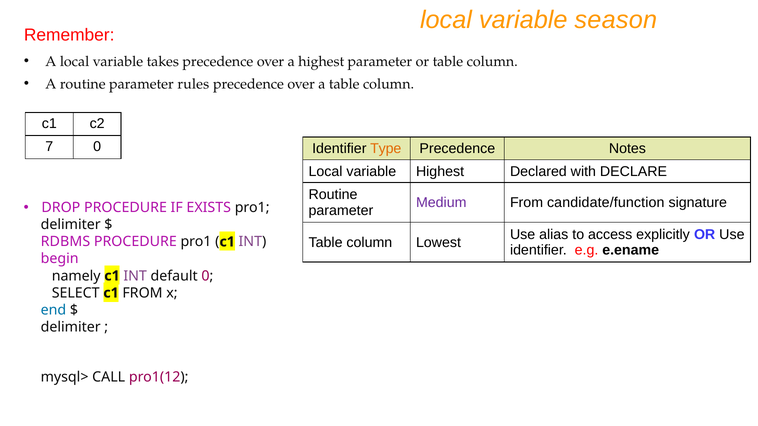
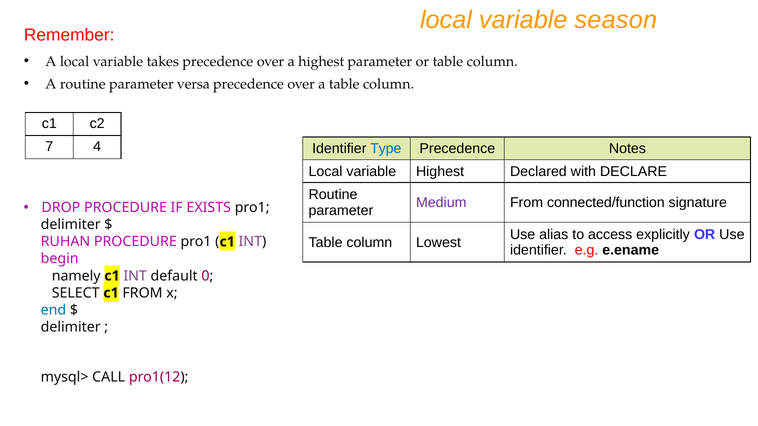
rules: rules -> versa
7 0: 0 -> 4
Type colour: orange -> blue
candidate/function: candidate/function -> connected/function
RDBMS: RDBMS -> RUHAN
